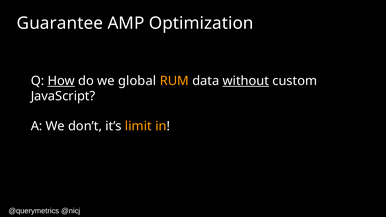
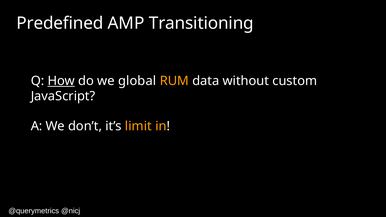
Guarantee: Guarantee -> Predefined
Optimization: Optimization -> Transitioning
without underline: present -> none
